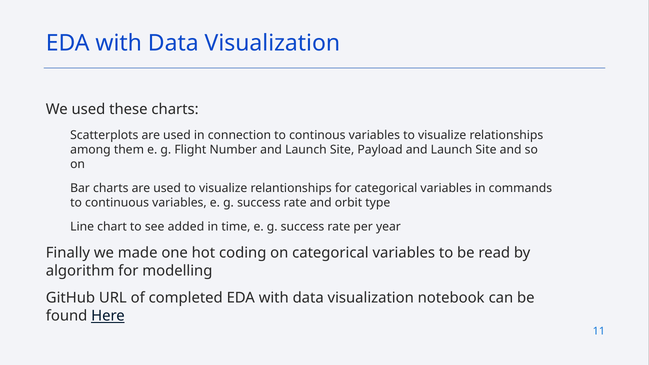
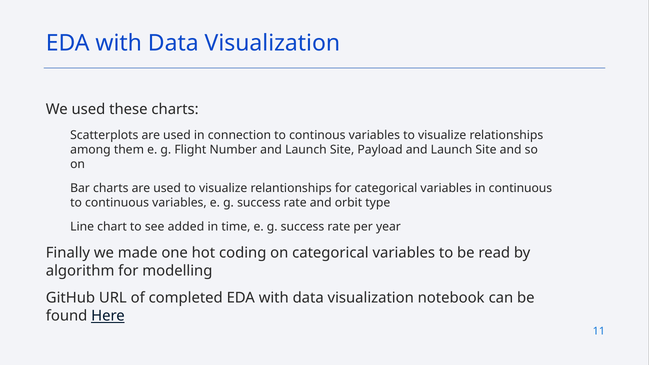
in commands: commands -> continuous
